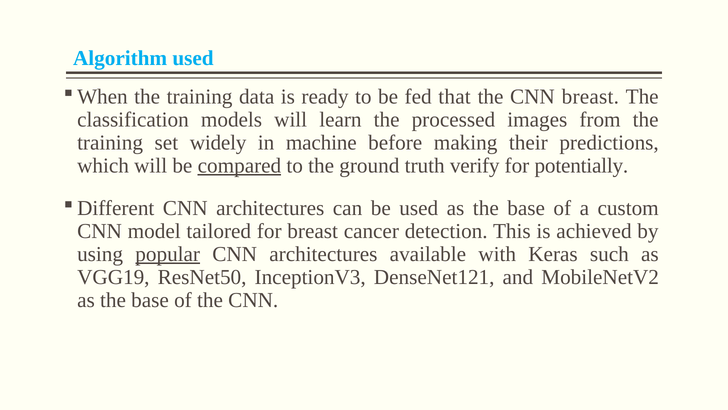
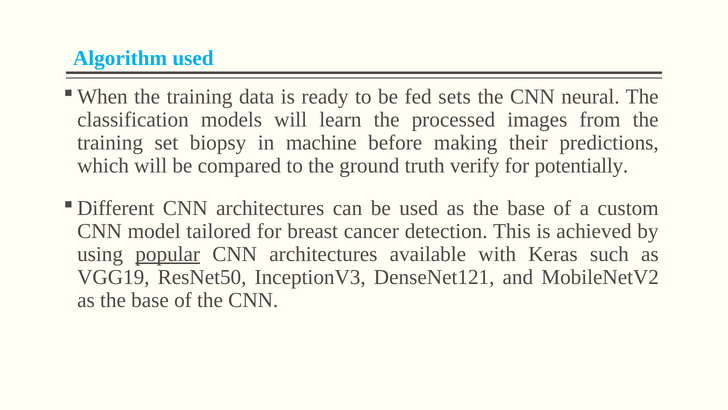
that: that -> sets
CNN breast: breast -> neural
widely: widely -> biopsy
compared underline: present -> none
